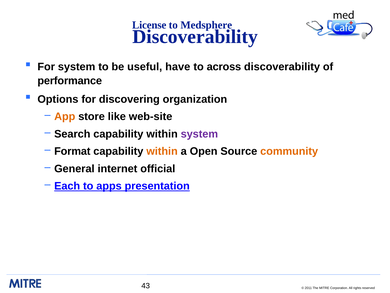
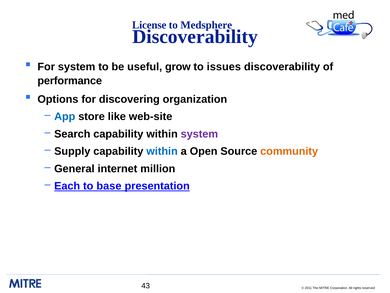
have: have -> grow
across: across -> issues
App colour: orange -> blue
Format: Format -> Supply
within at (162, 151) colour: orange -> blue
official: official -> million
apps: apps -> base
